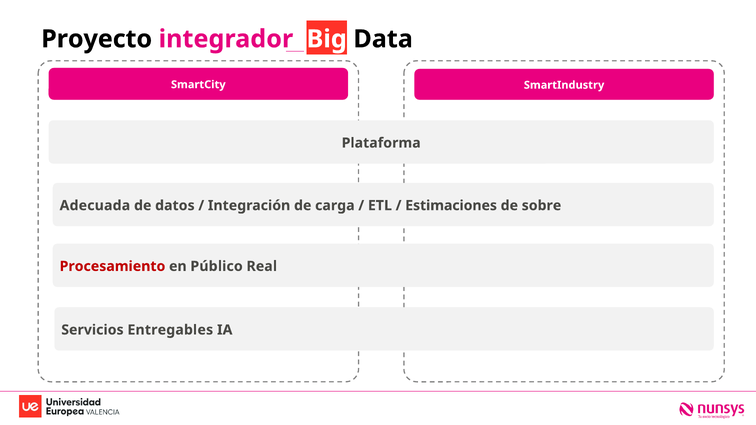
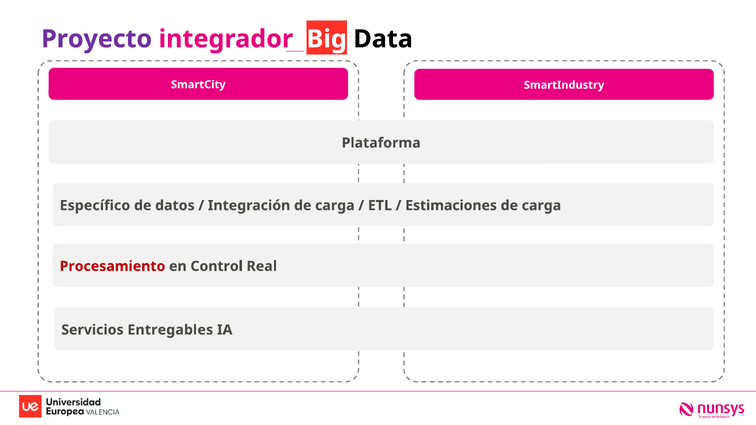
Proyecto colour: black -> purple
Adecuada: Adecuada -> Específico
sobre at (541, 206): sobre -> carga
Público: Público -> Control
